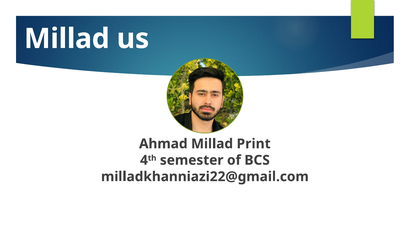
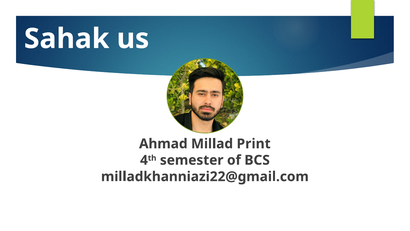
Millad at (67, 39): Millad -> Sahak
